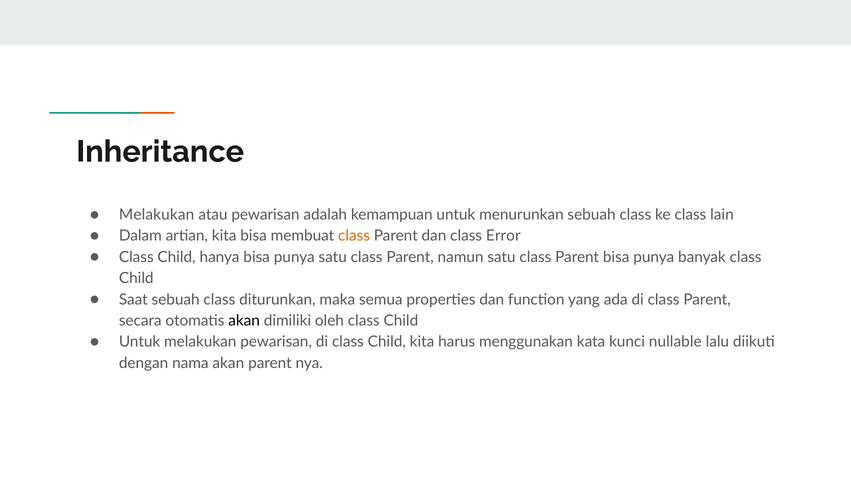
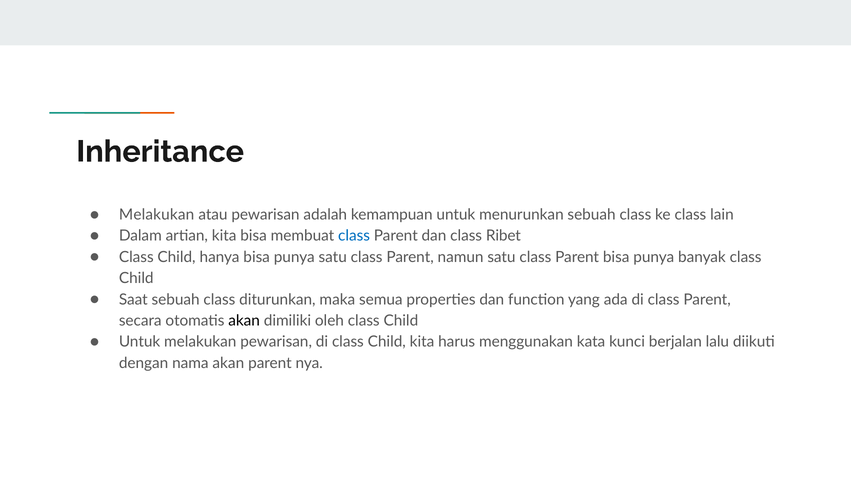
class at (354, 236) colour: orange -> blue
Error: Error -> Ribet
nullable: nullable -> berjalan
